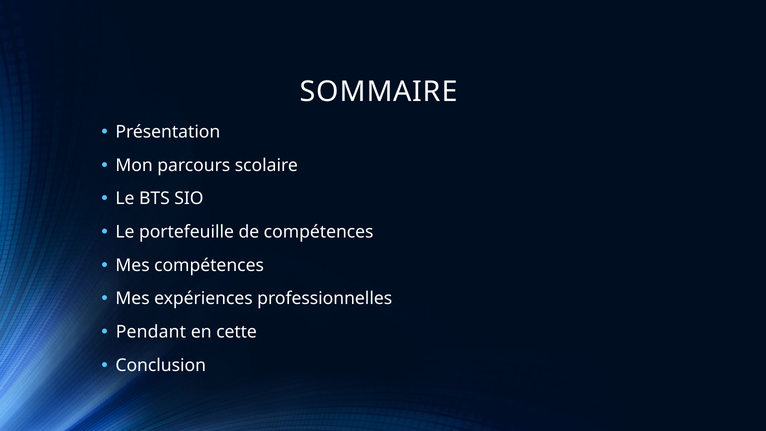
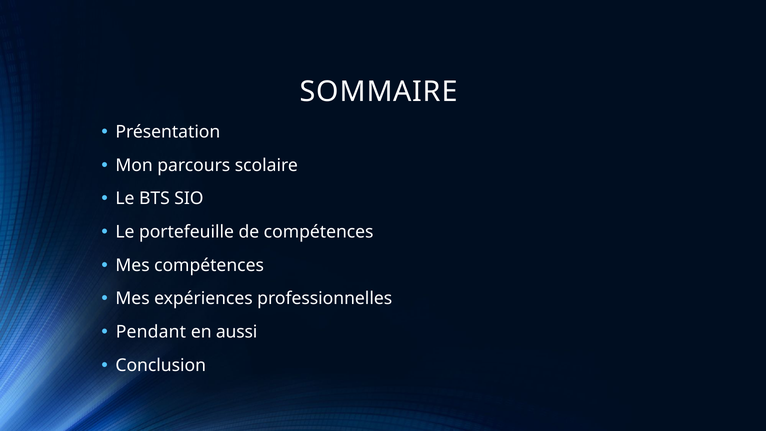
cette: cette -> aussi
